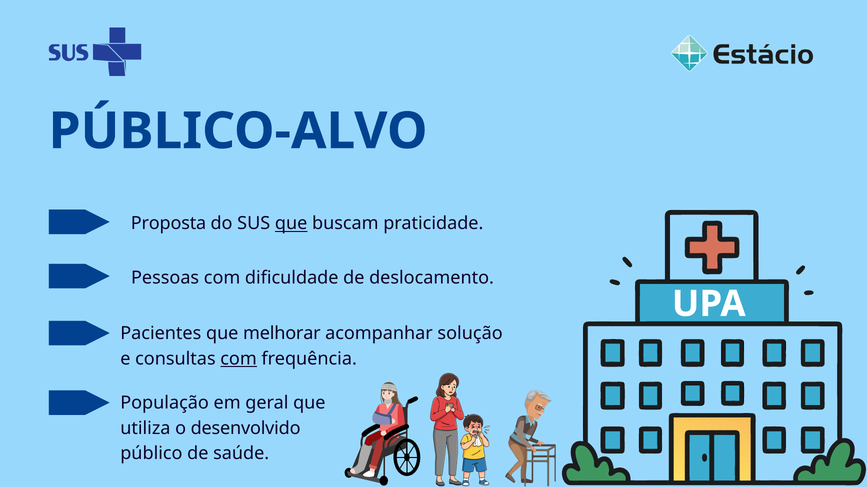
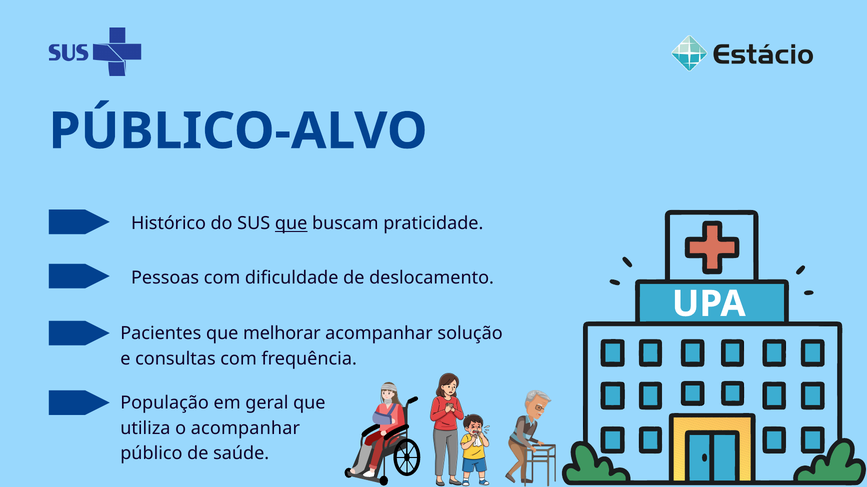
Proposta: Proposta -> Histórico
com at (239, 359) underline: present -> none
o desenvolvido: desenvolvido -> acompanhar
